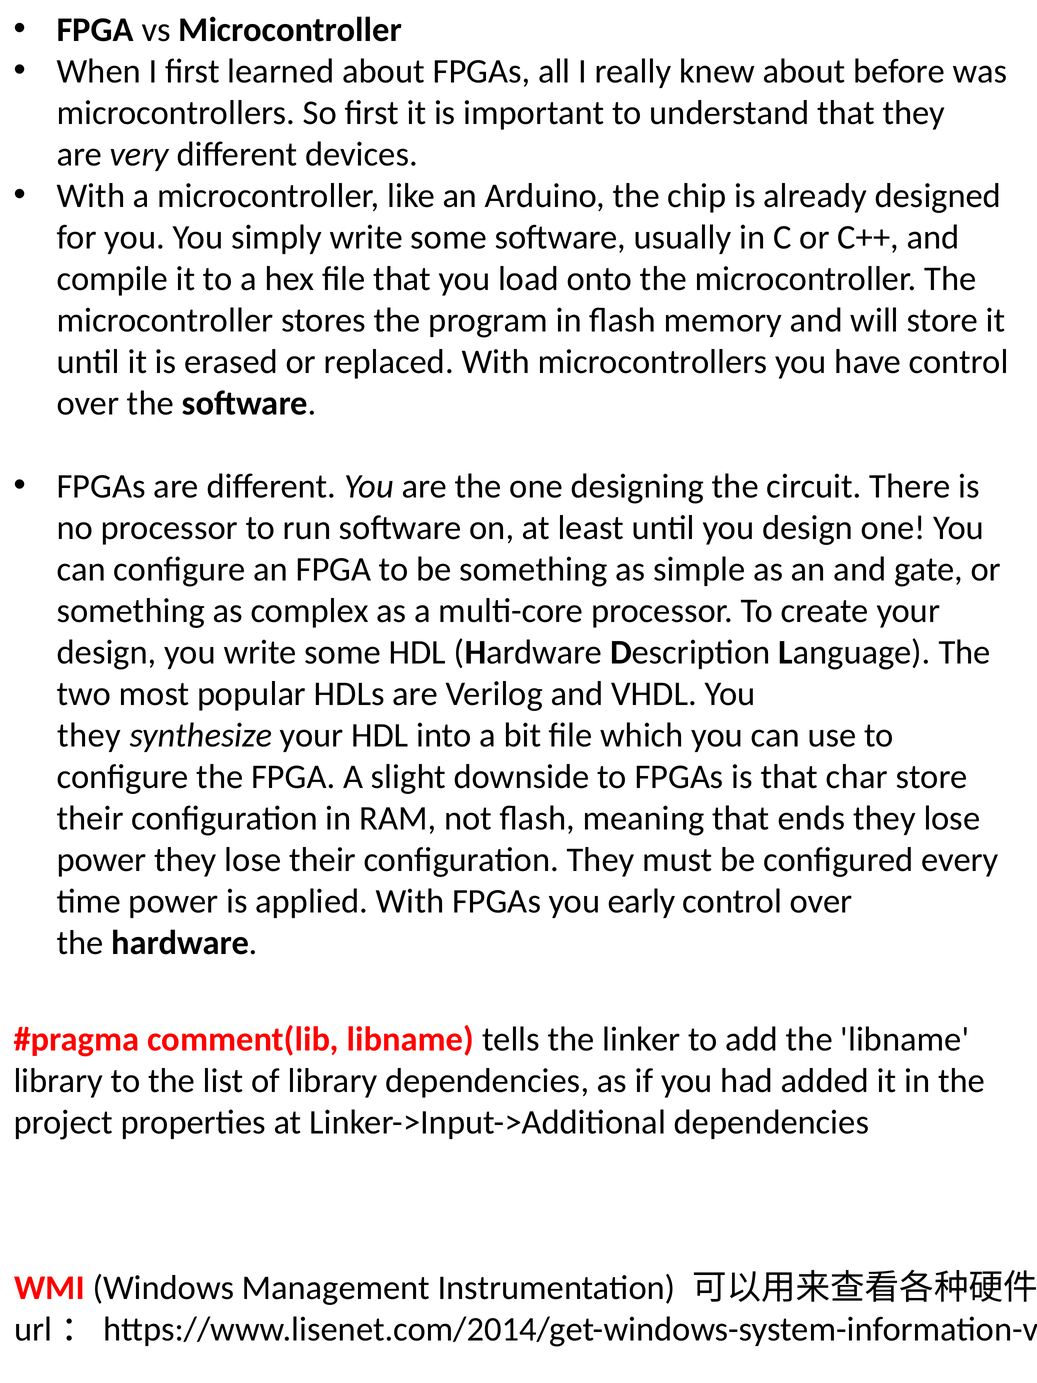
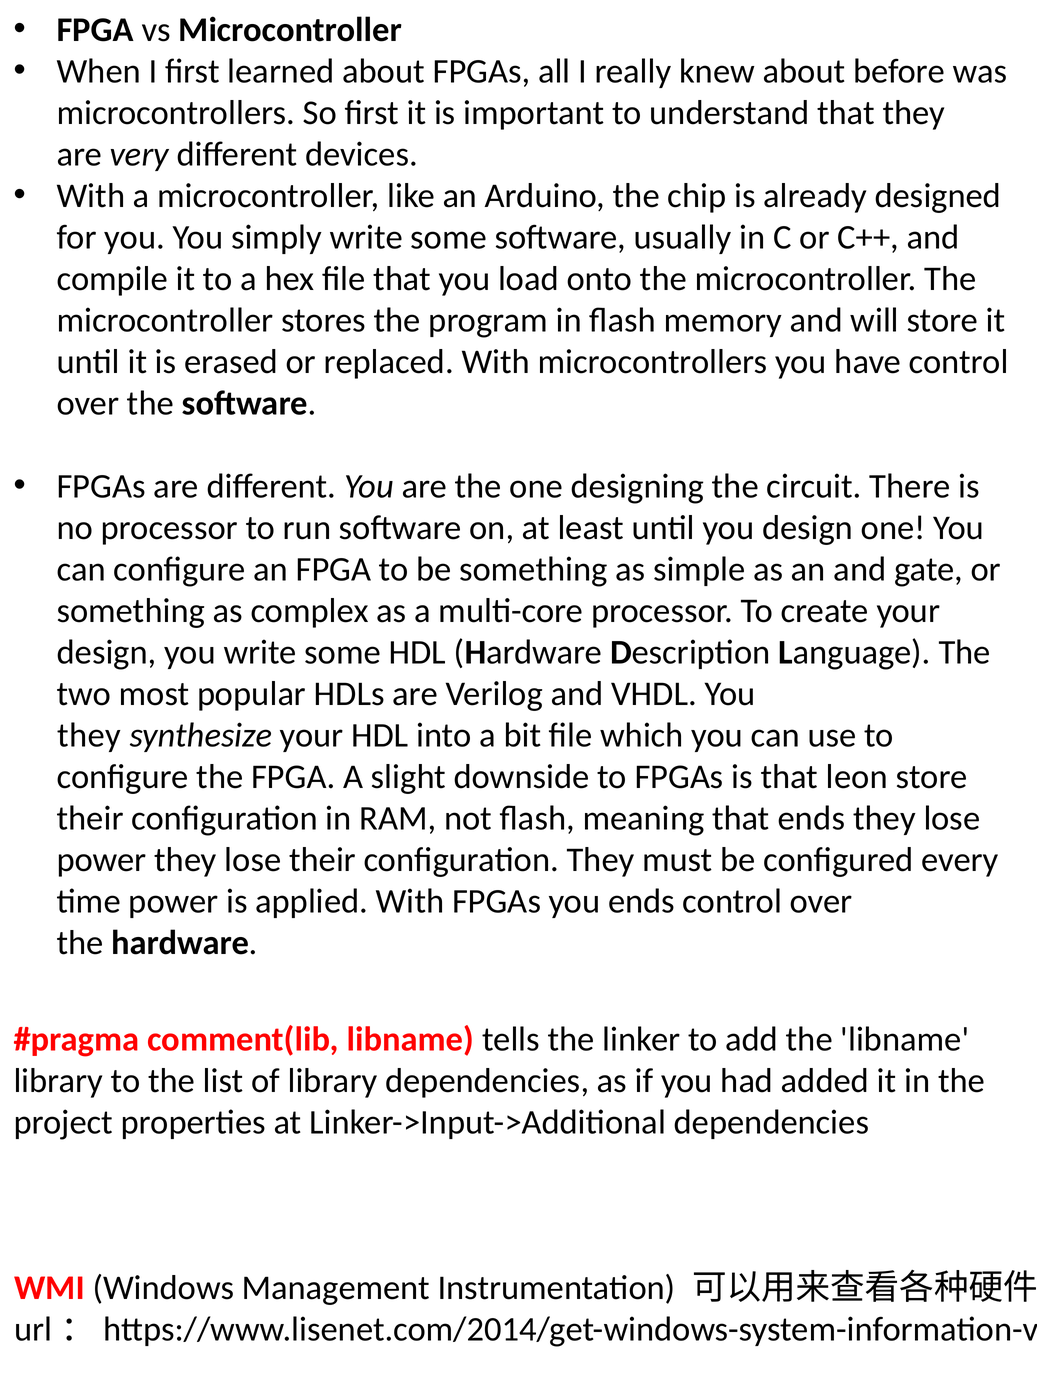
char: char -> leon
you early: early -> ends
